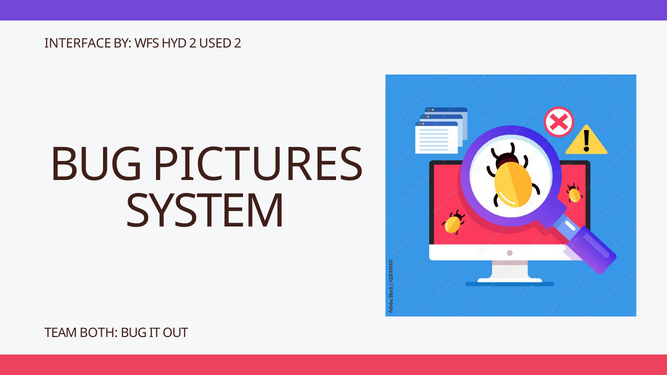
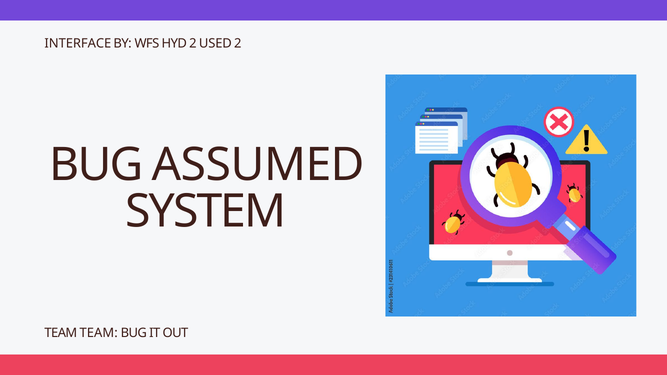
PICTURES: PICTURES -> ASSUMED
TEAM BOTH: BOTH -> TEAM
